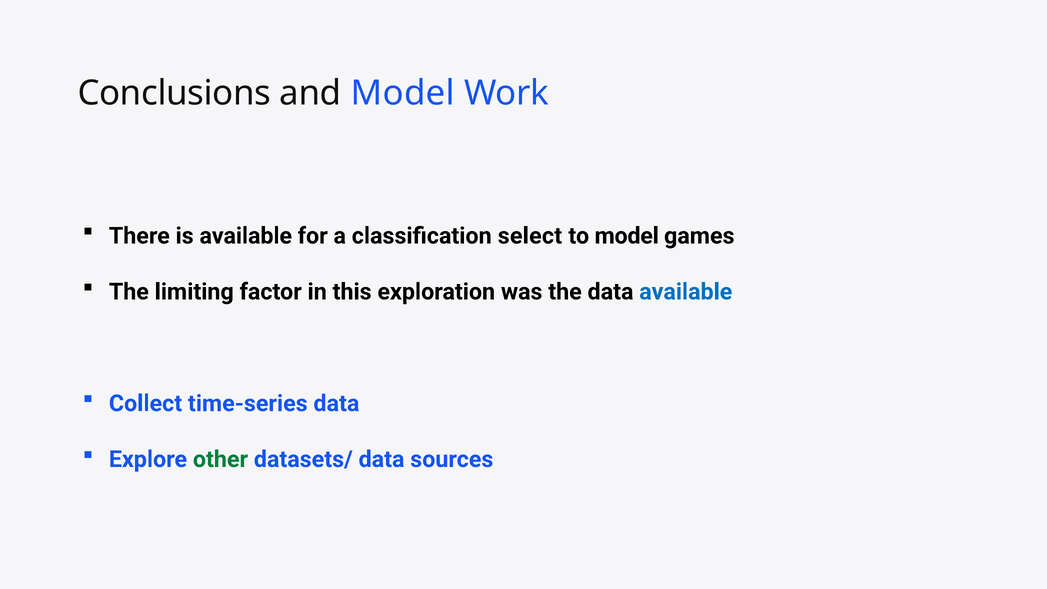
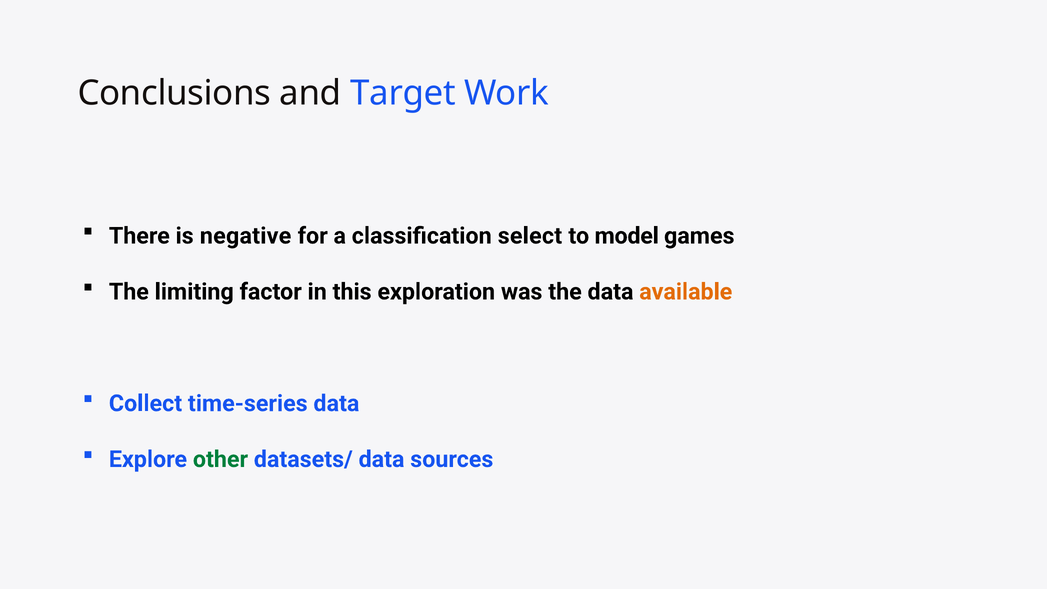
and Model: Model -> Target
is available: available -> negative
available at (686, 292) colour: blue -> orange
